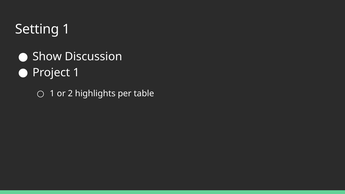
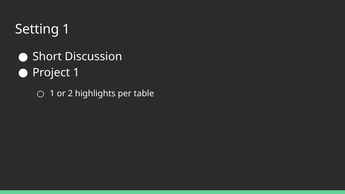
Show: Show -> Short
